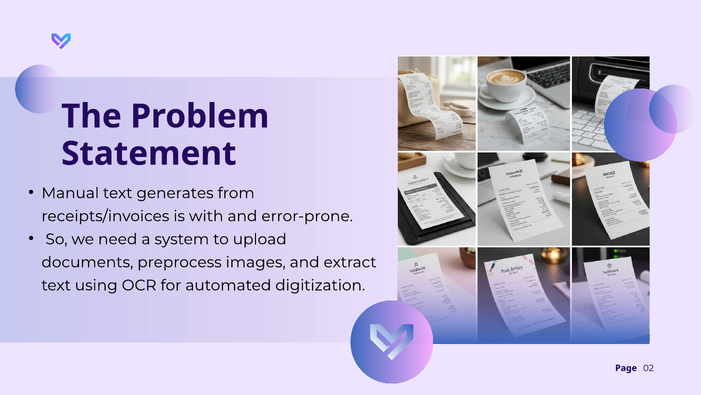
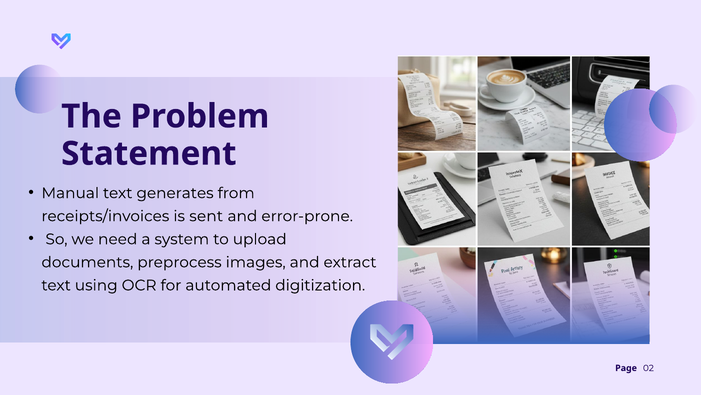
with: with -> sent
